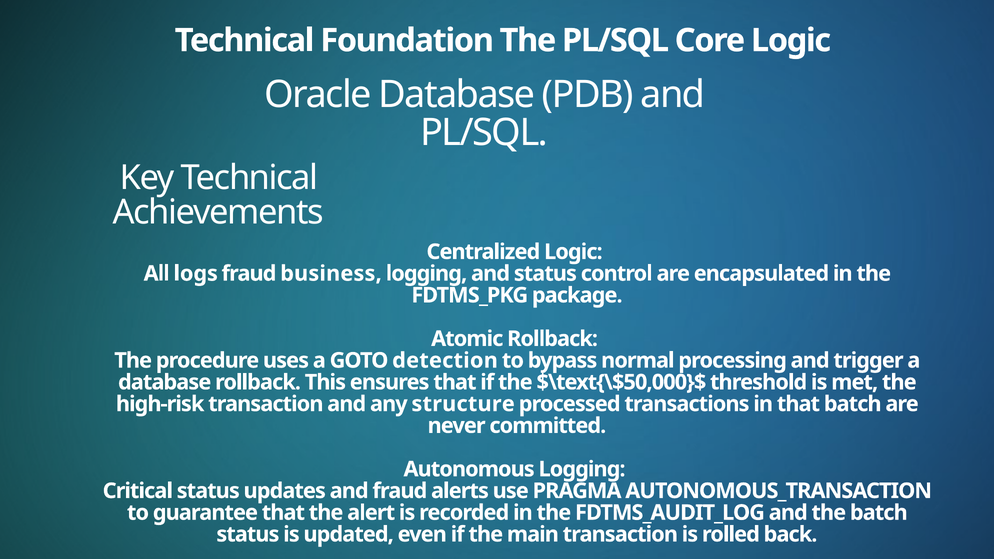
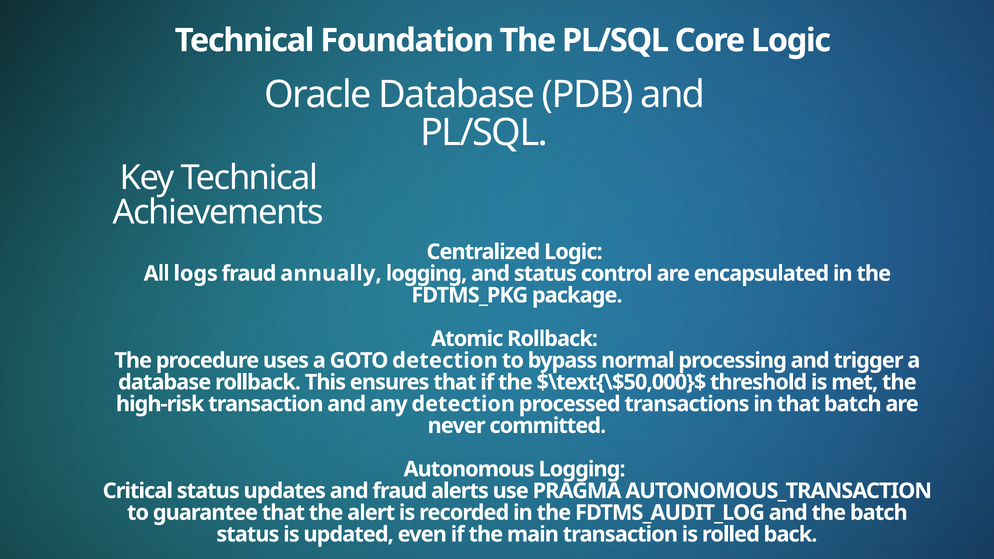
business: business -> annually
any structure: structure -> detection
